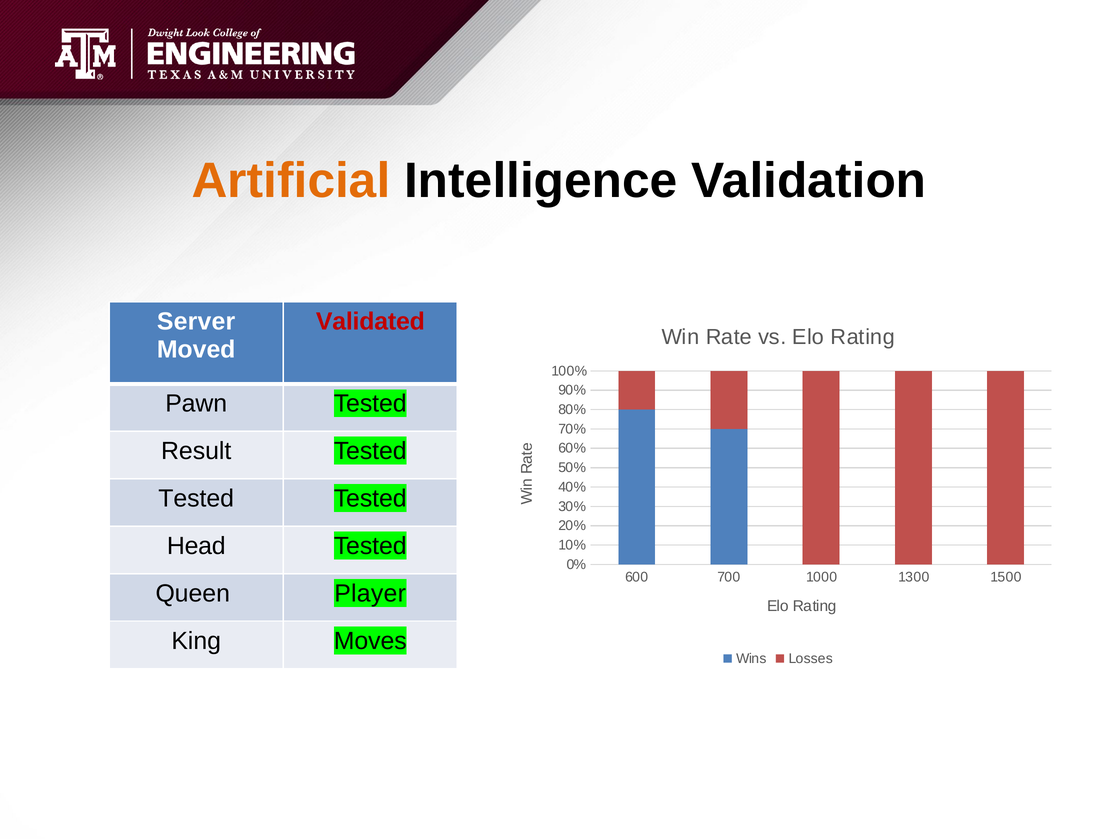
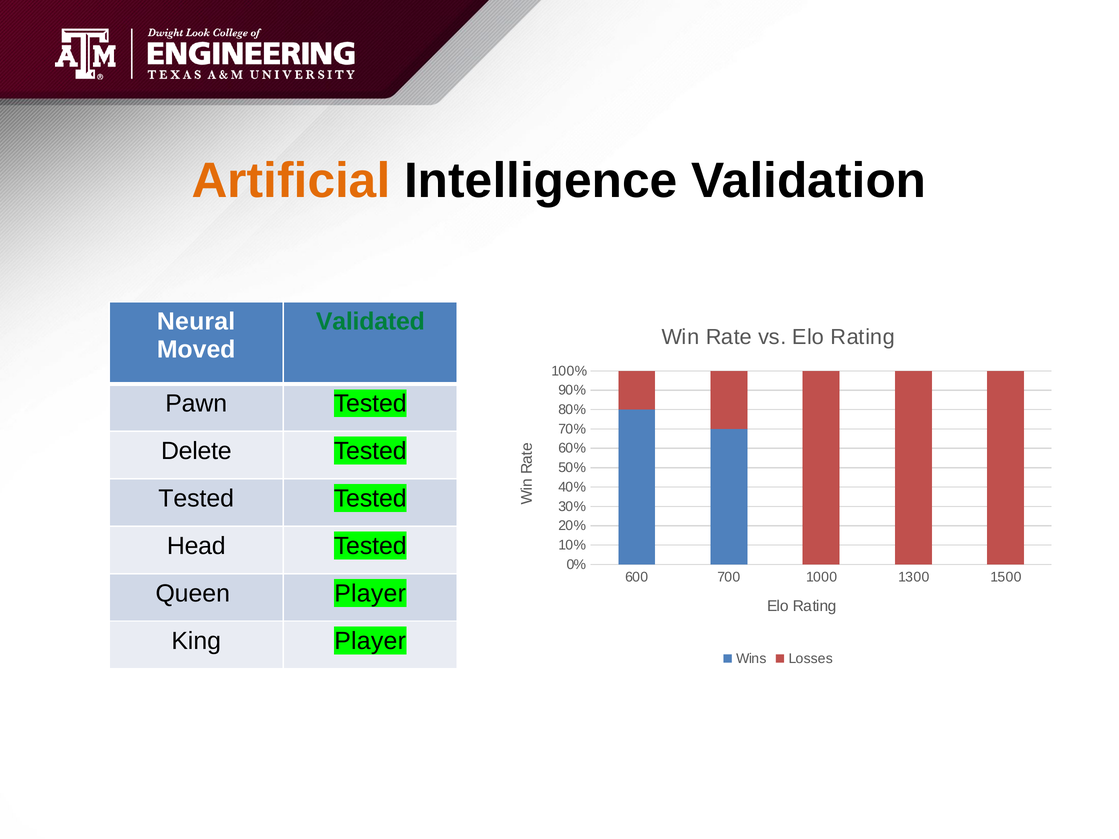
Server: Server -> Neural
Validated colour: red -> green
Result: Result -> Delete
King Moves: Moves -> Player
